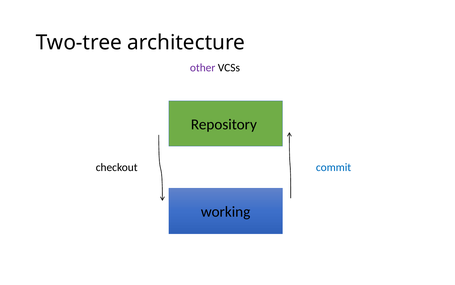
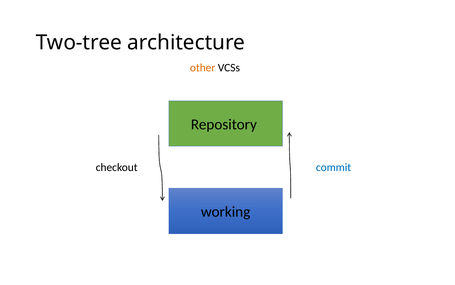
other colour: purple -> orange
